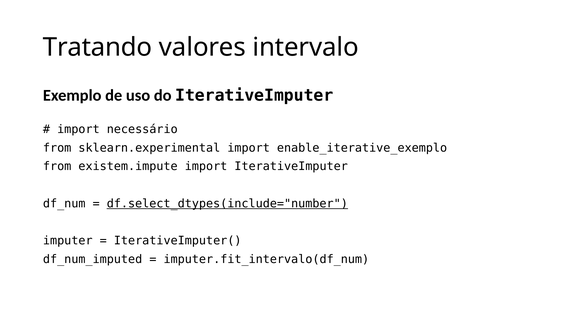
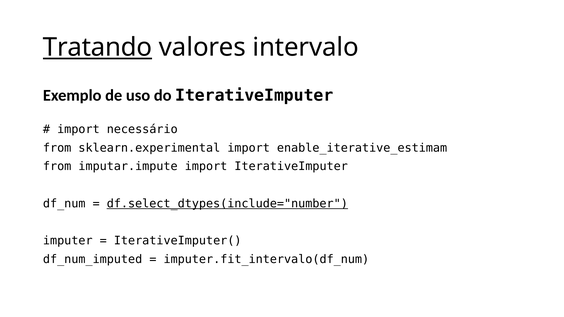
Tratando underline: none -> present
enable_iterative_exemplo: enable_iterative_exemplo -> enable_iterative_estimam
existem.impute: existem.impute -> imputar.impute
